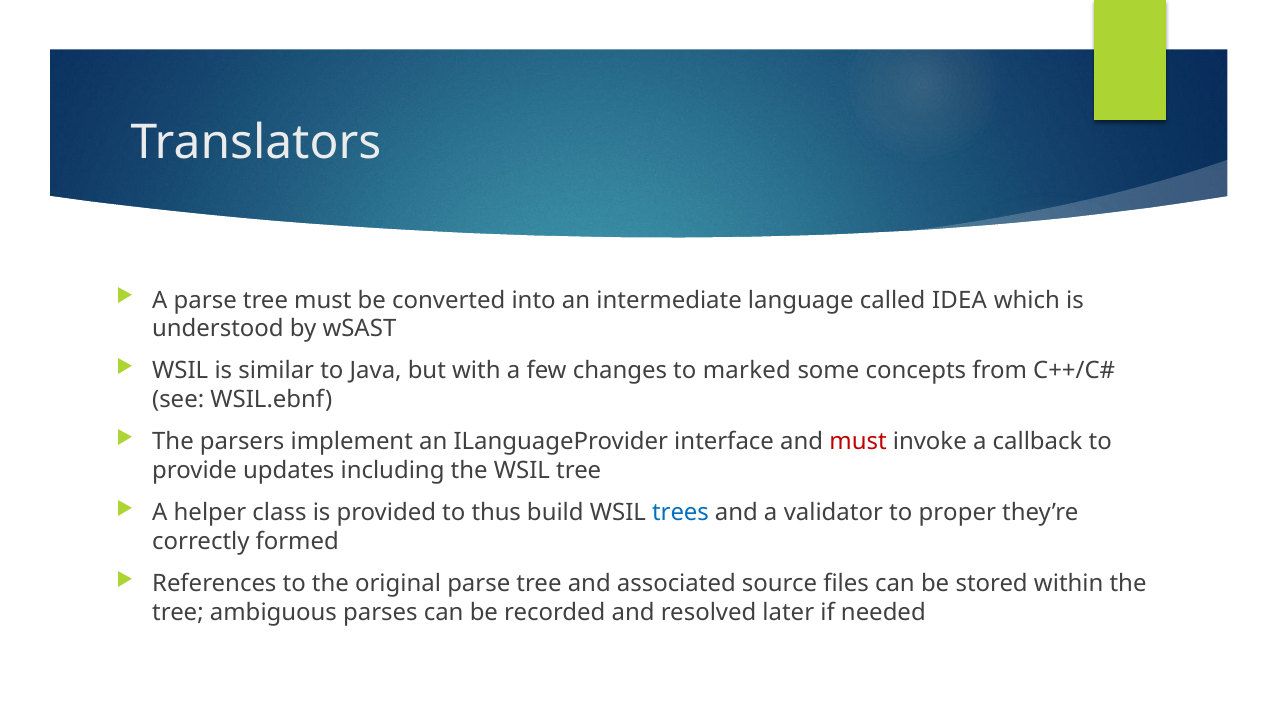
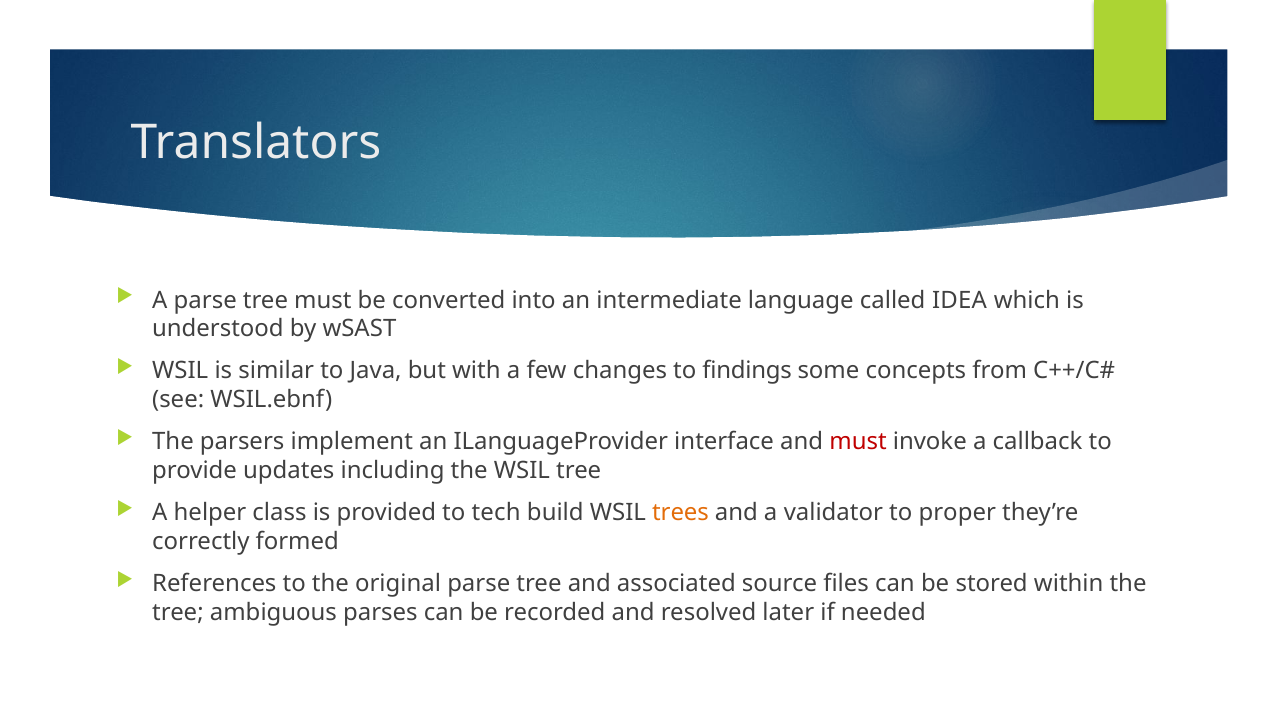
marked: marked -> findings
thus: thus -> tech
trees colour: blue -> orange
